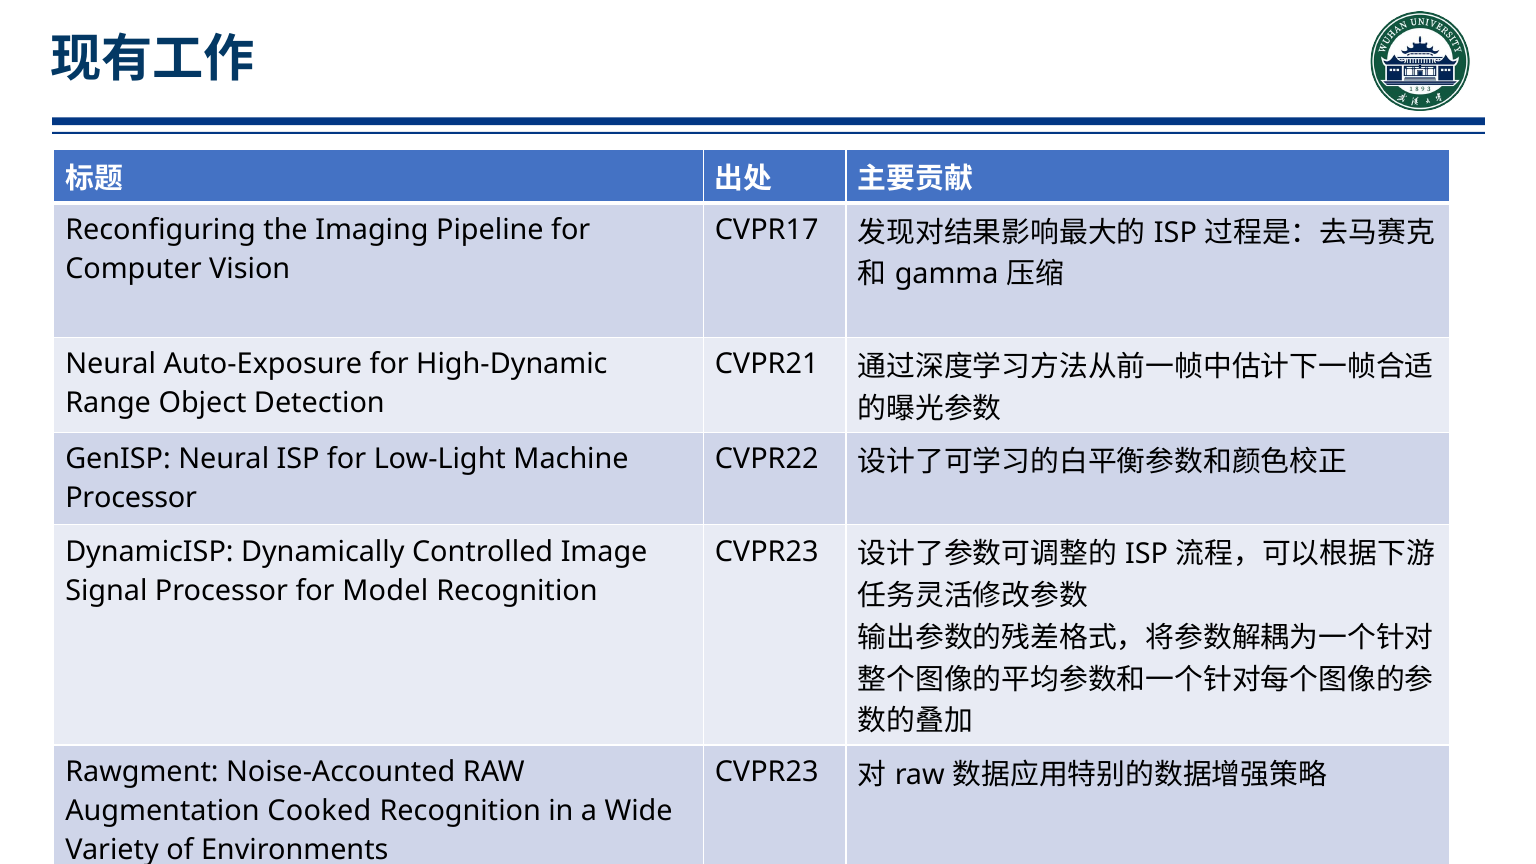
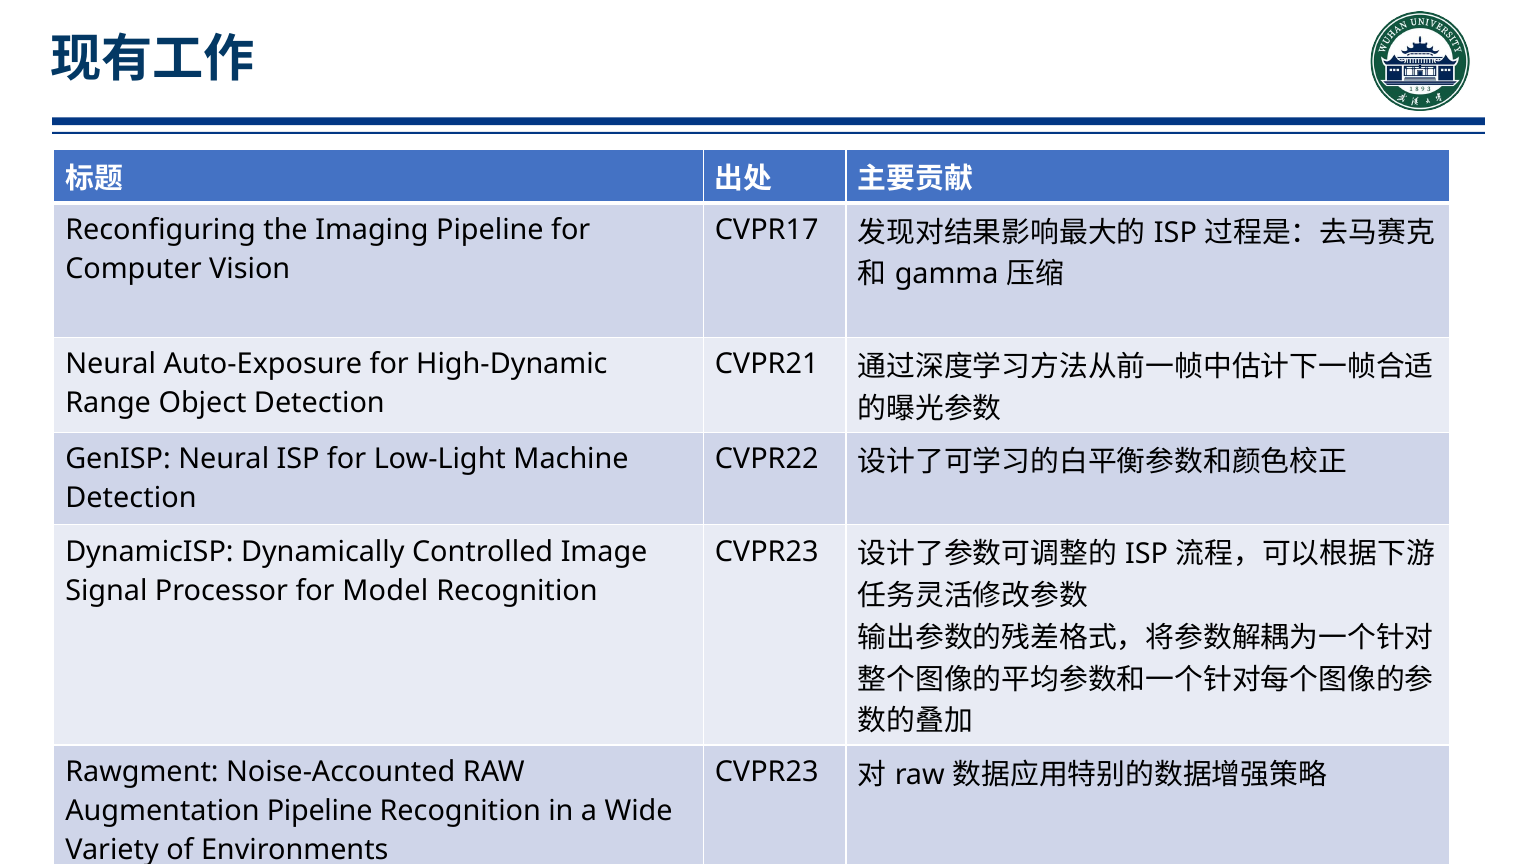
Processor at (131, 498): Processor -> Detection
Augmentation Cooked: Cooked -> Pipeline
